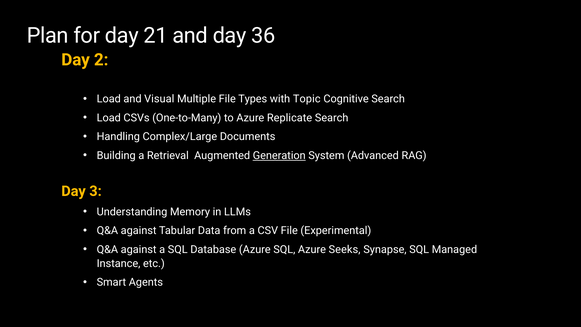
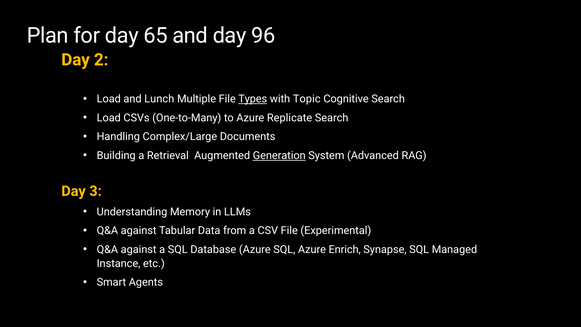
21: 21 -> 65
36: 36 -> 96
Visual: Visual -> Lunch
Types underline: none -> present
Seeks: Seeks -> Enrich
